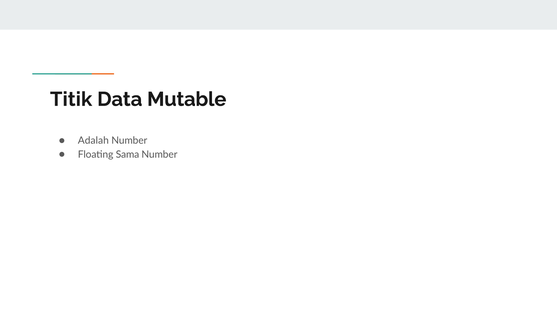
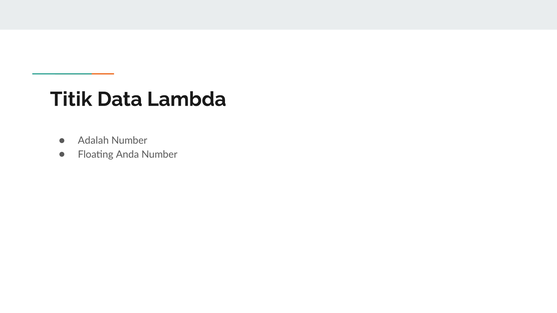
Mutable: Mutable -> Lambda
Sama: Sama -> Anda
